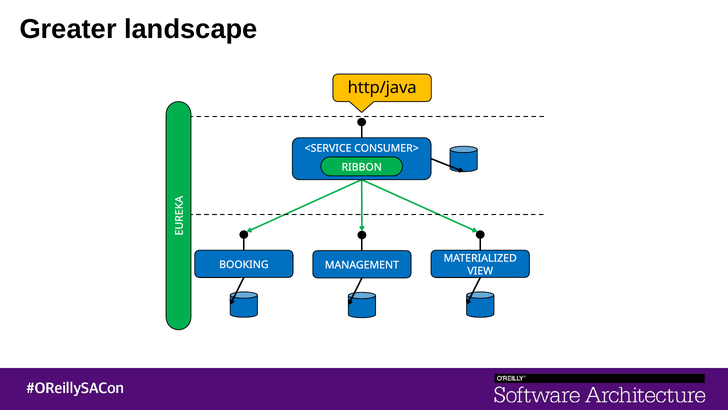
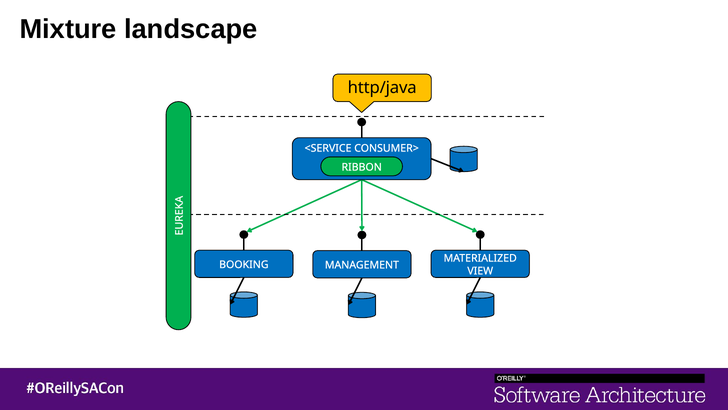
Greater: Greater -> Mixture
